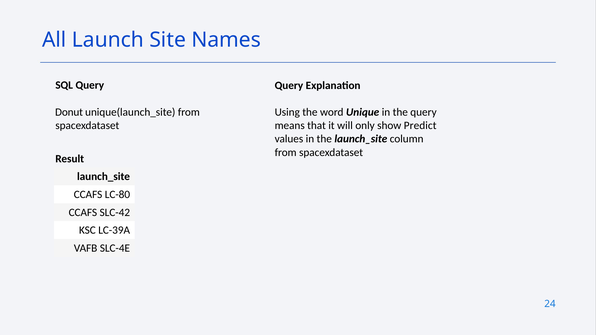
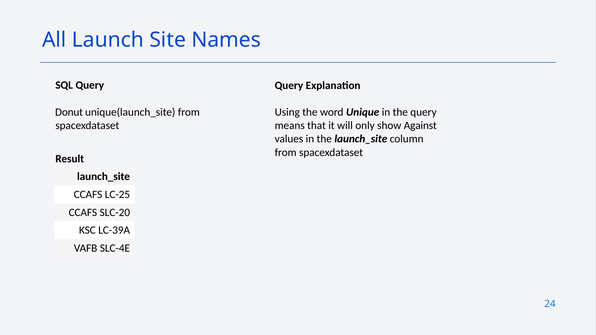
Predict: Predict -> Against
LC-80: LC-80 -> LC-25
SLC-42: SLC-42 -> SLC-20
